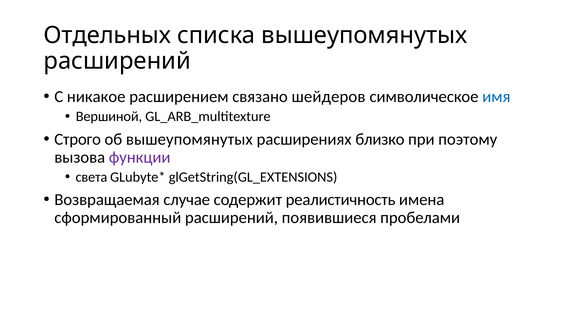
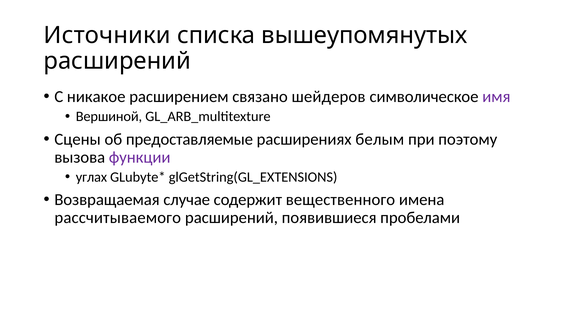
Отдельных: Отдельных -> Источники
имя colour: blue -> purple
Строго: Строго -> Сцены
об вышеупомянутых: вышеупомянутых -> предоставляемые
близко: близко -> белым
света: света -> углах
реалистичность: реалистичность -> вещественного
сформированный: сформированный -> рассчитываемого
